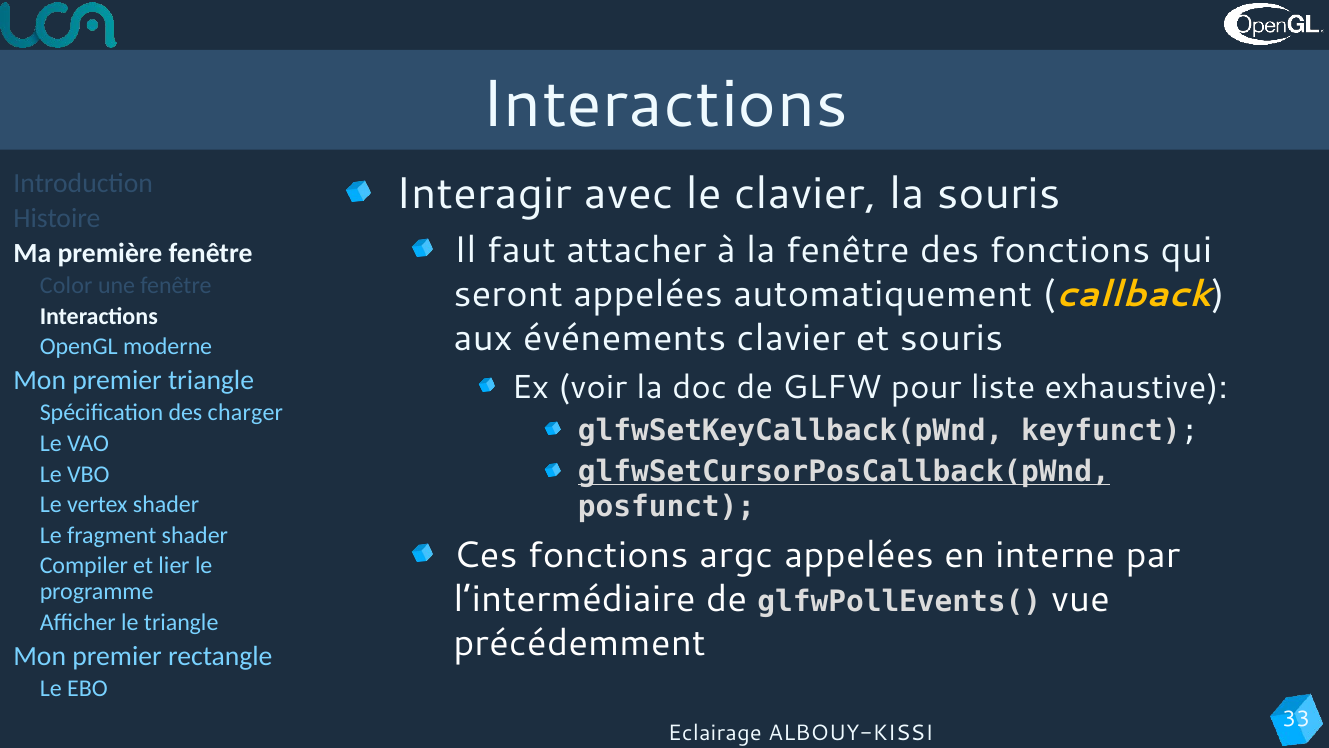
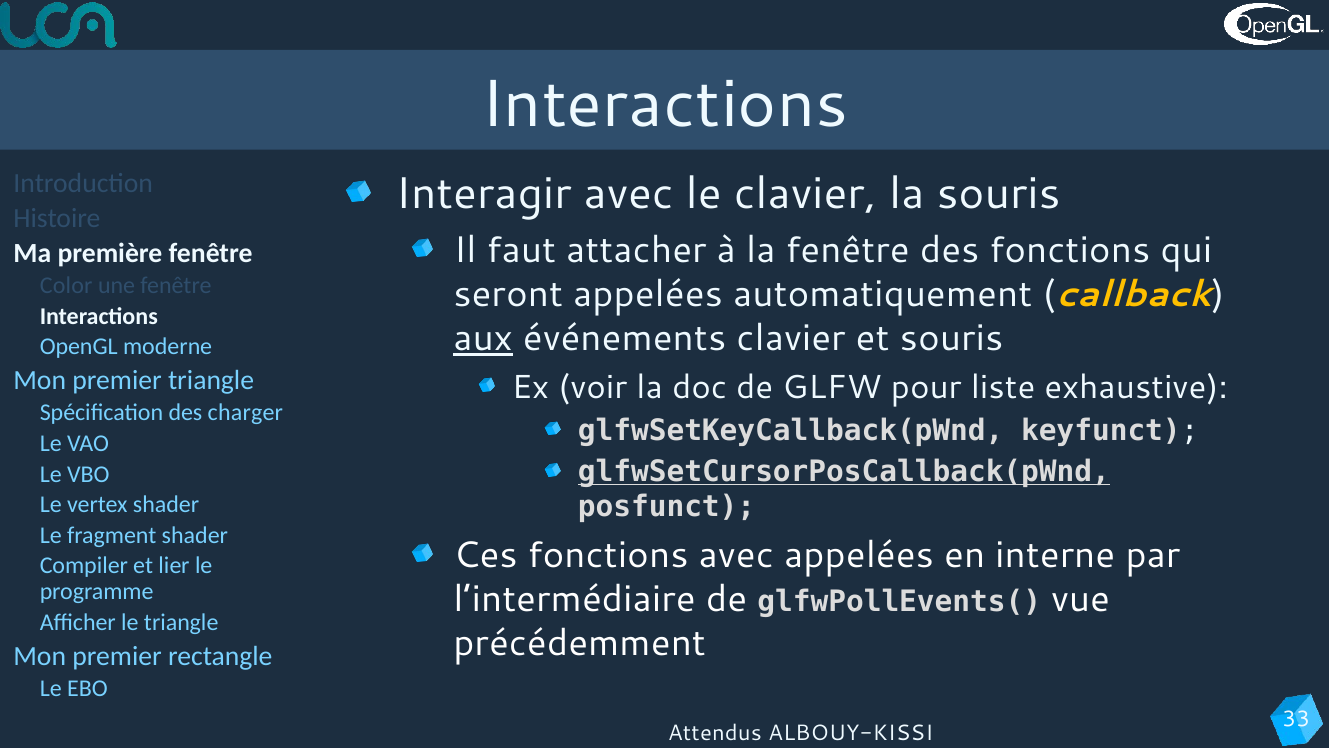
aux underline: none -> present
fonctions argc: argc -> avec
Eclairage: Eclairage -> Attendus
